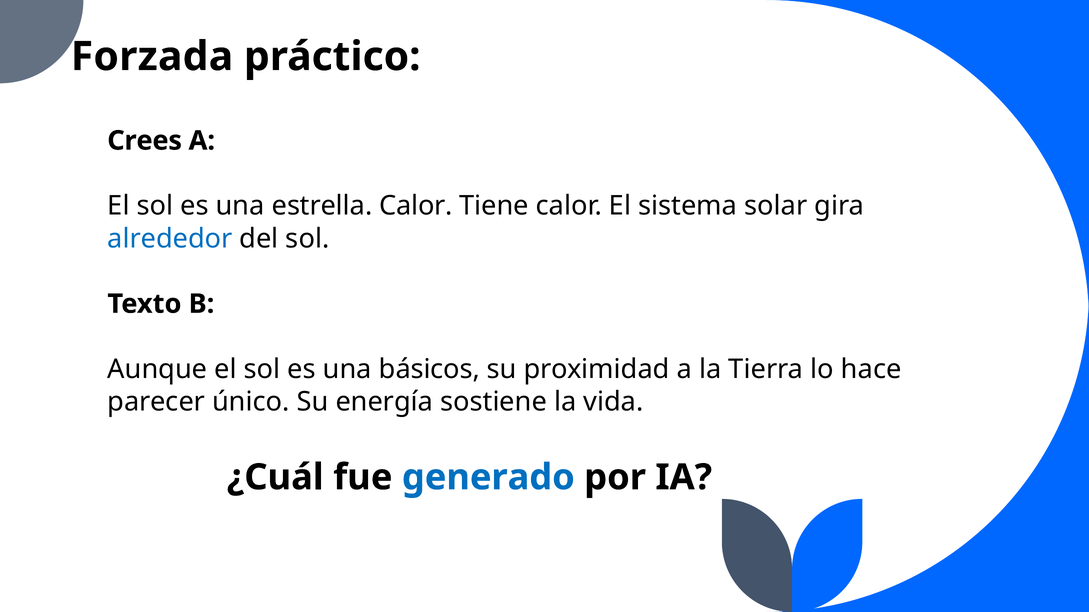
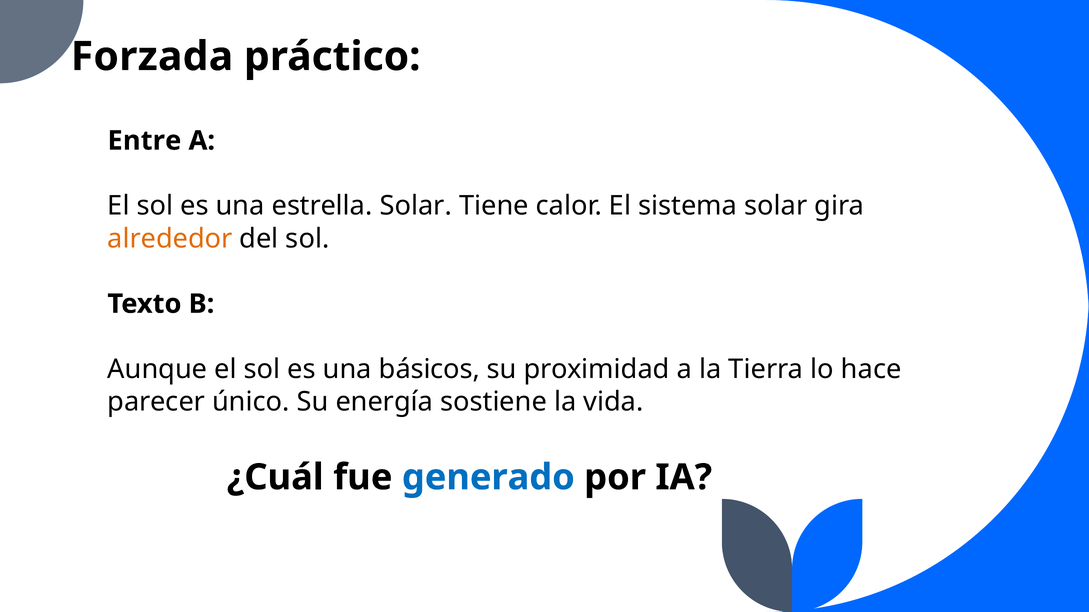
Crees: Crees -> Entre
estrella Calor: Calor -> Solar
alrededor colour: blue -> orange
